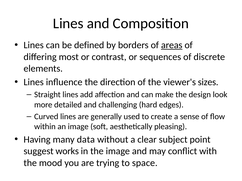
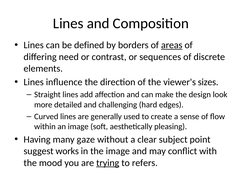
most: most -> need
data: data -> gaze
trying underline: none -> present
space: space -> refers
